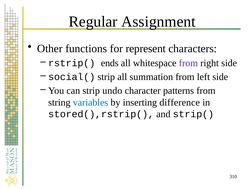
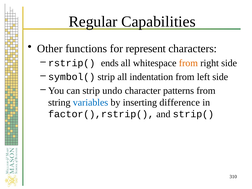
Assignment: Assignment -> Capabilities
from at (188, 63) colour: purple -> orange
social(: social( -> symbol(
summation: summation -> indentation
stored(),rstrip(: stored(),rstrip( -> factor(),rstrip(
